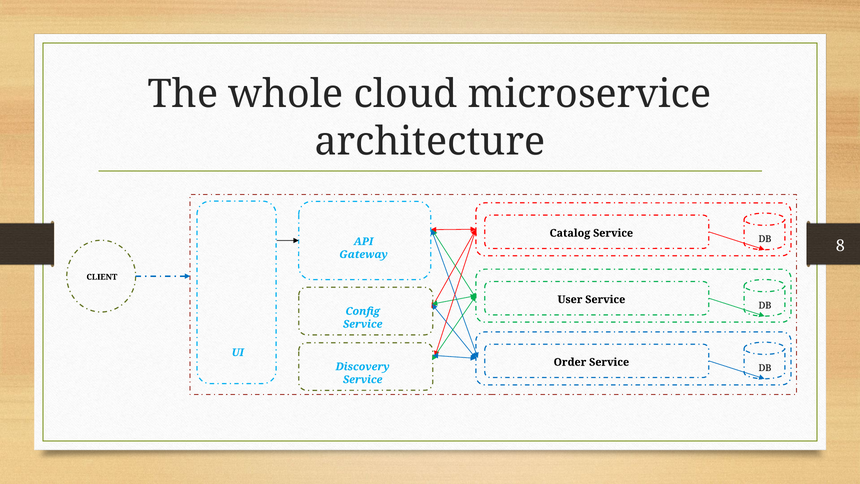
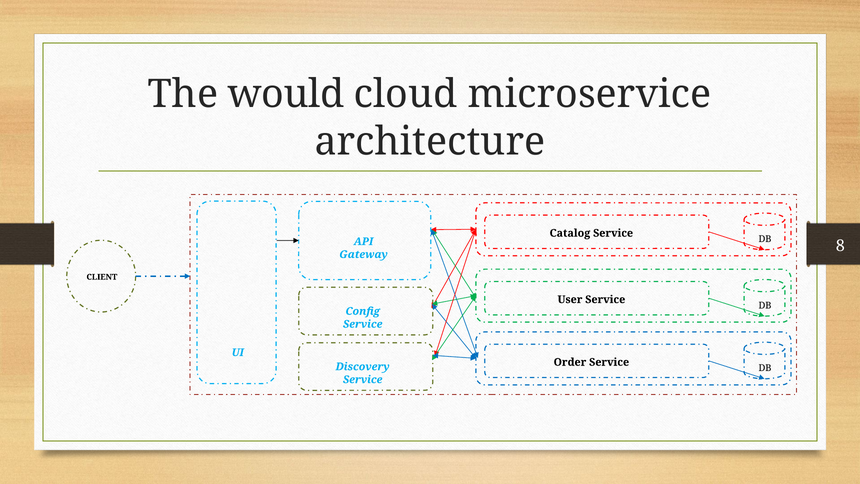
whole: whole -> would
